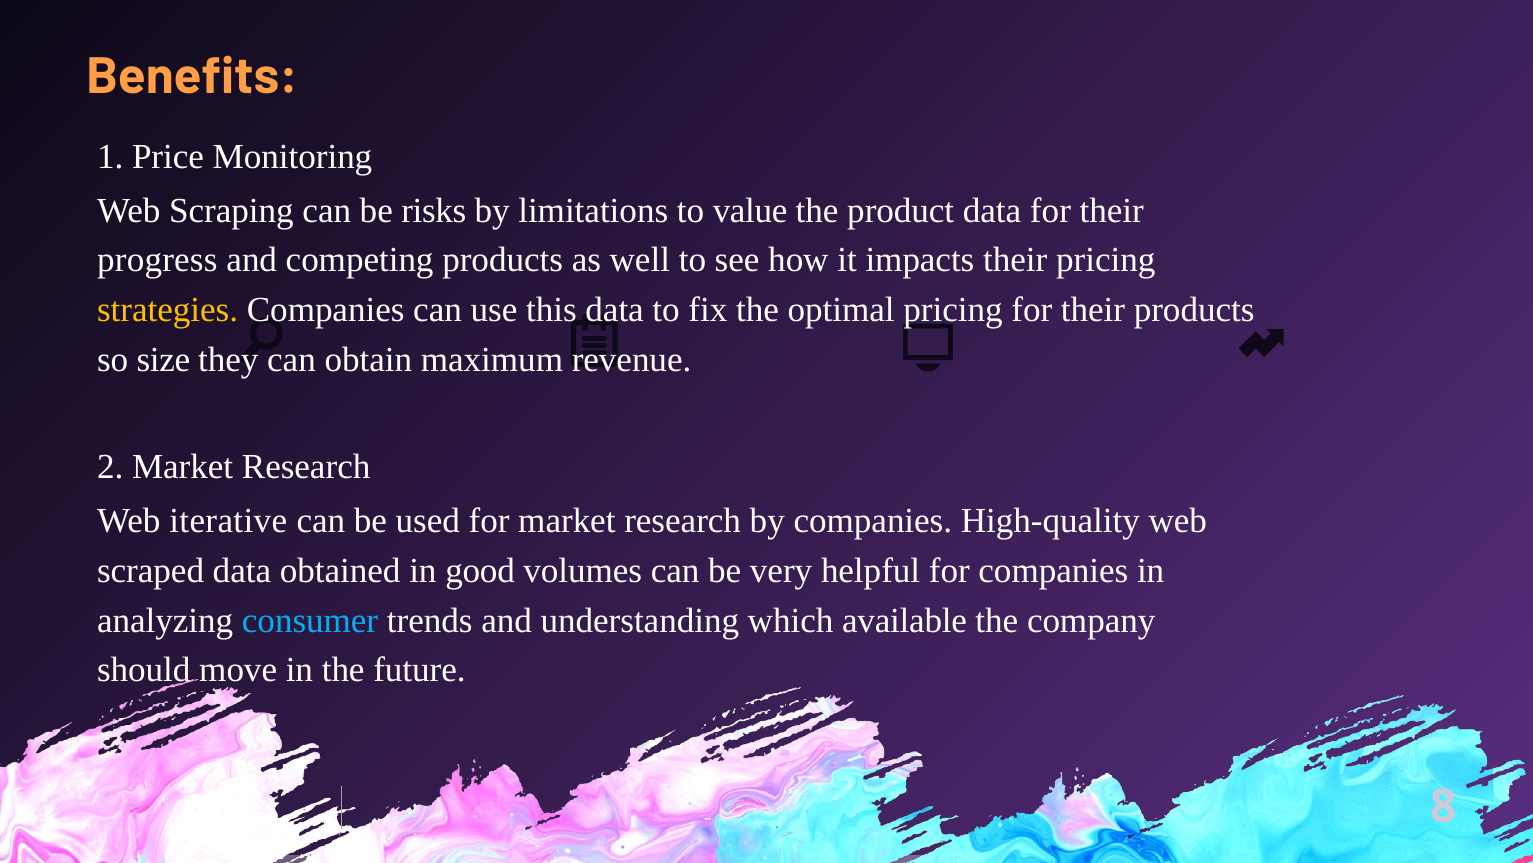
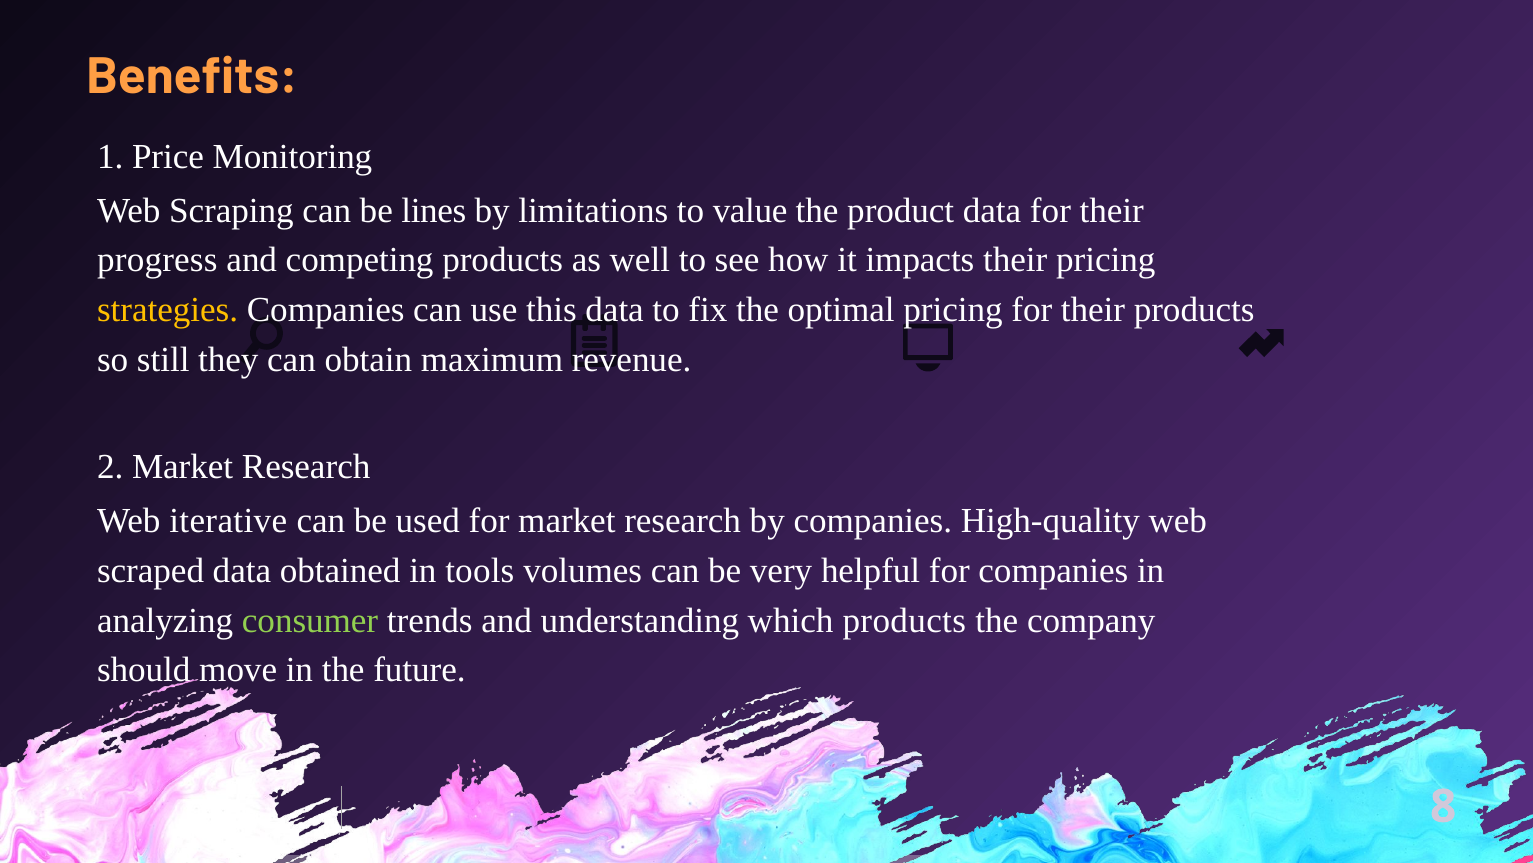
risks: risks -> lines
size: size -> still
good: good -> tools
consumer colour: light blue -> light green
which available: available -> products
